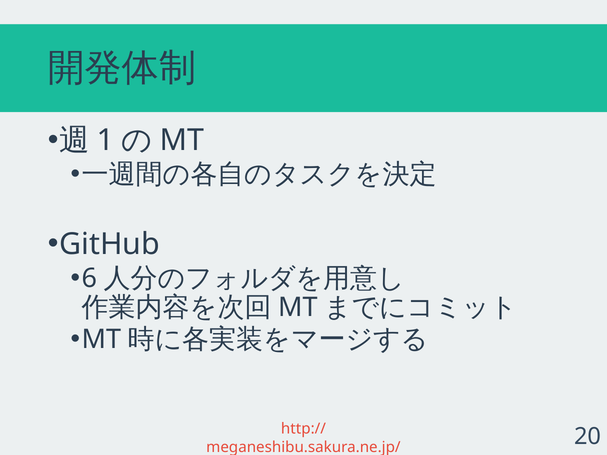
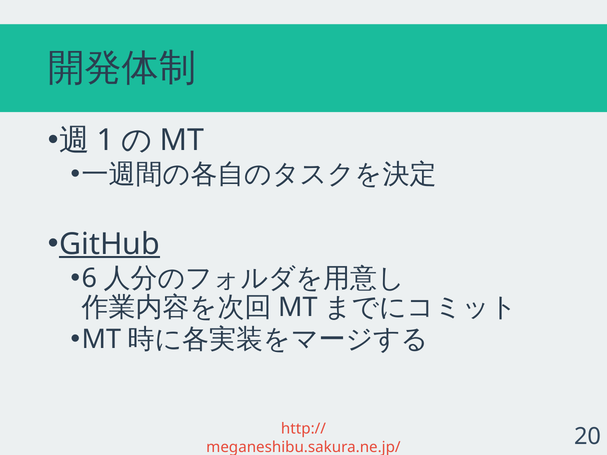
GitHub underline: none -> present
